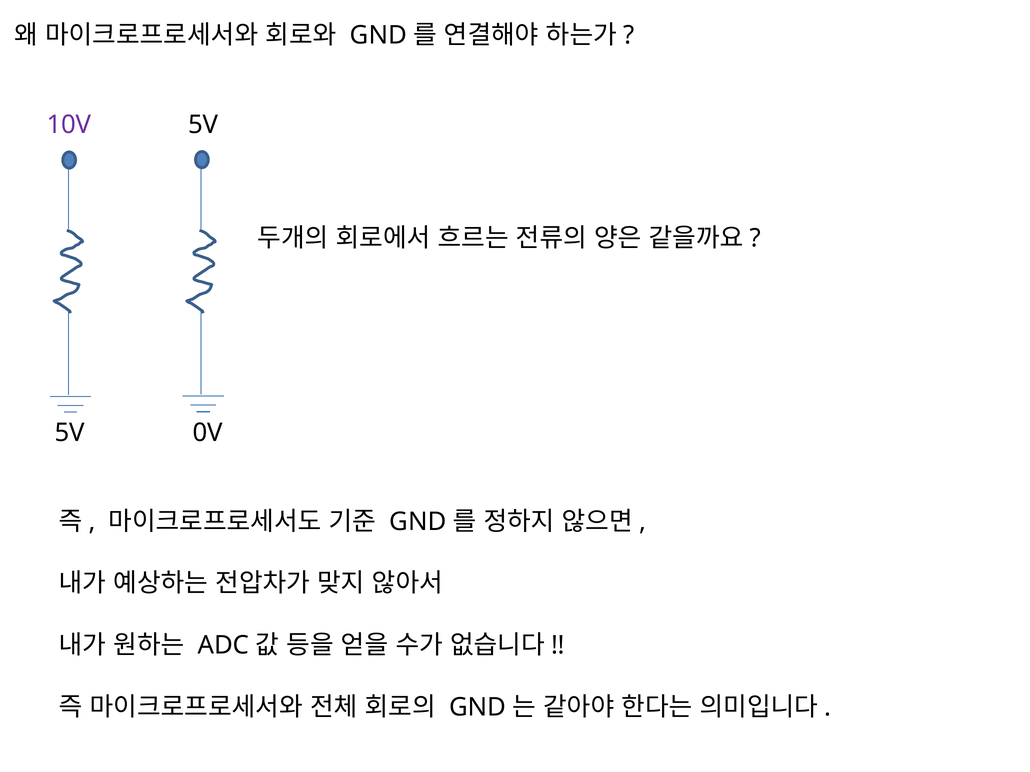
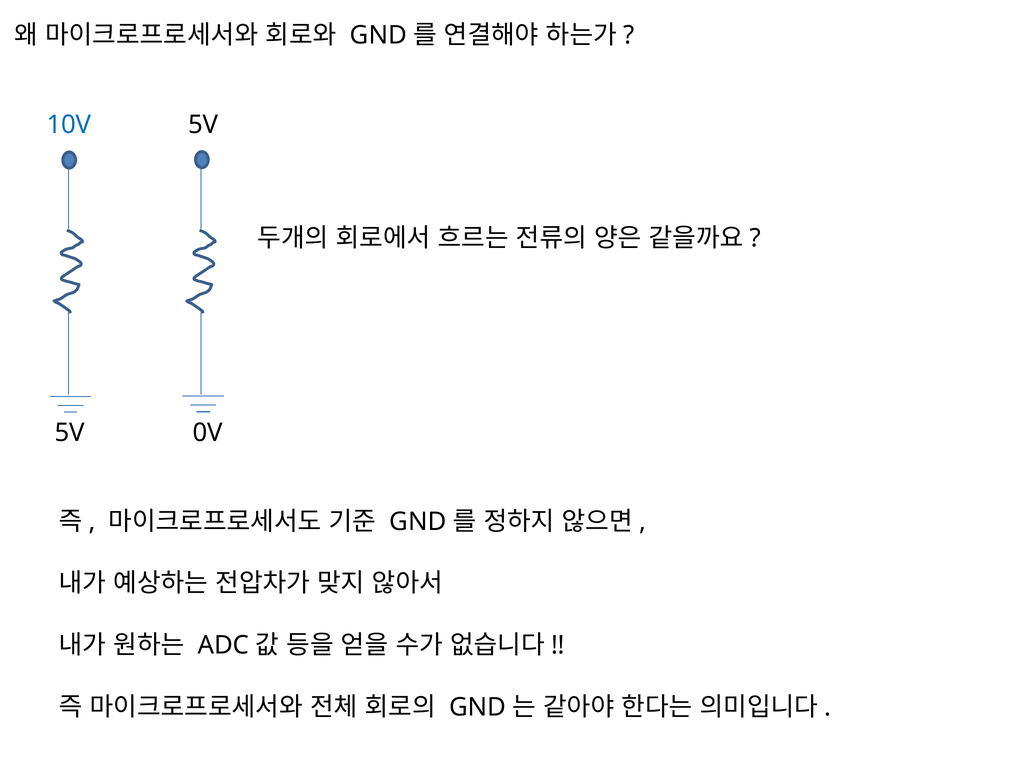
10V colour: purple -> blue
